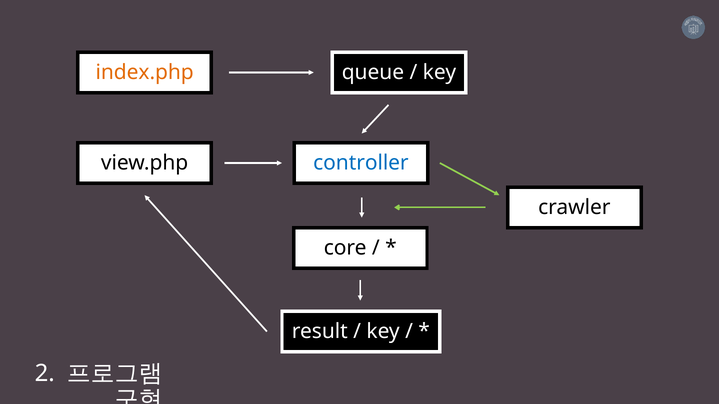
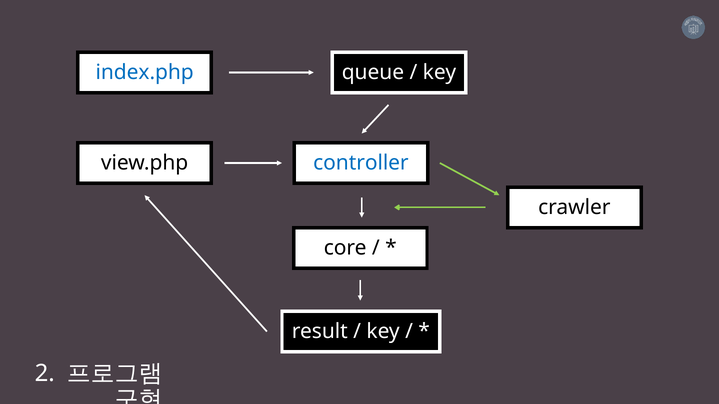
index.php colour: orange -> blue
